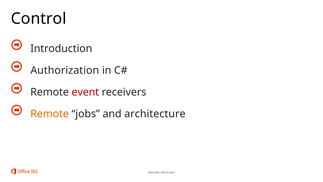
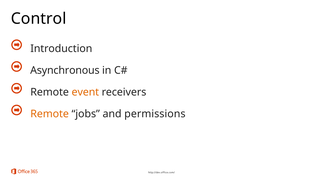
Authorization: Authorization -> Asynchronous
event colour: red -> orange
architecture: architecture -> permissions
